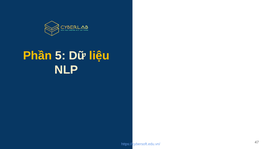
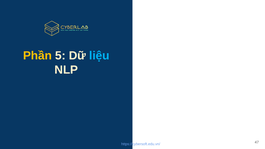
liệu colour: yellow -> light blue
